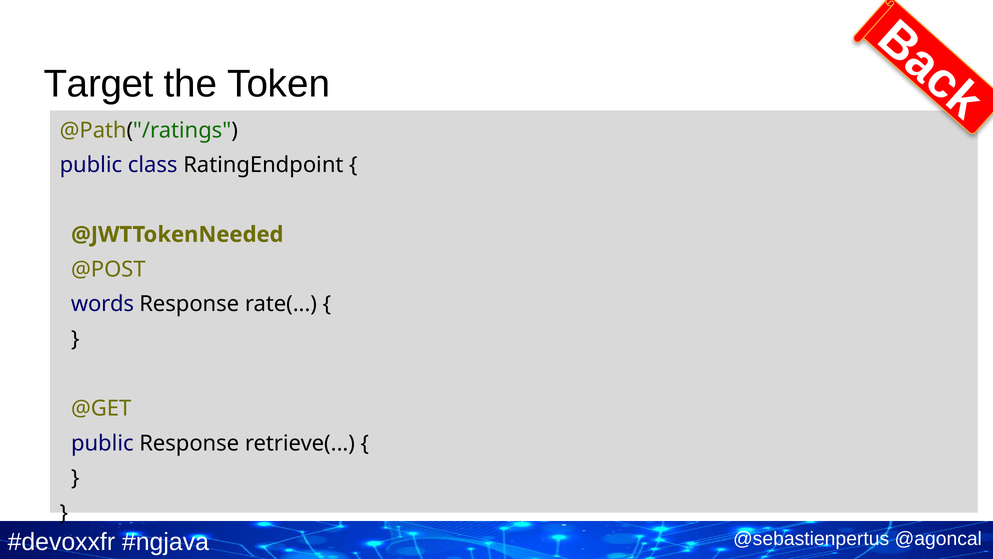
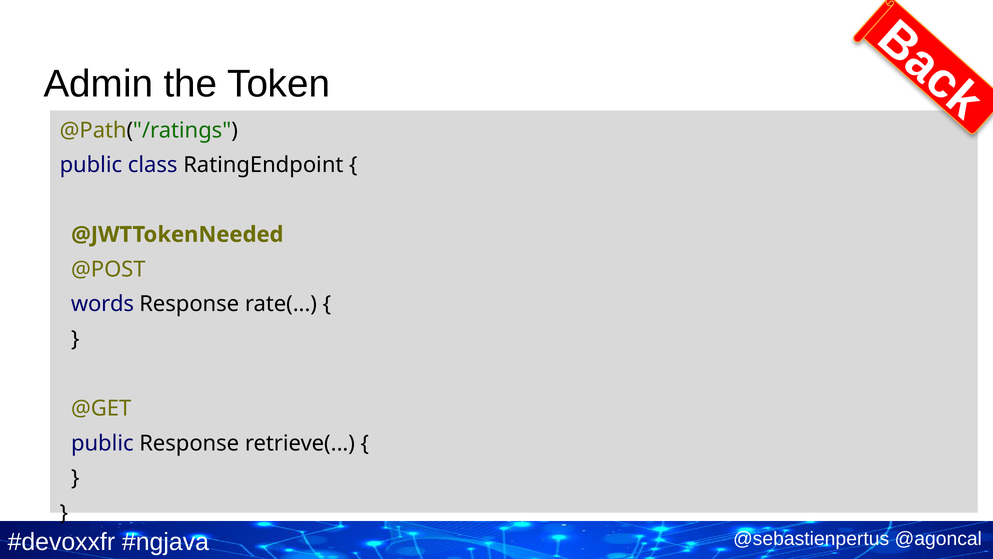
Target: Target -> Admin
